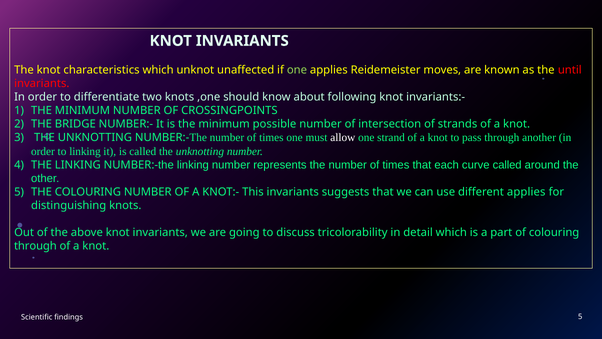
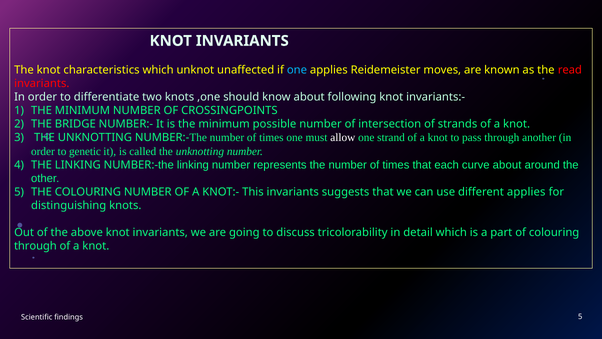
one at (297, 70) colour: light green -> light blue
until: until -> read
to linking: linking -> genetic
curve called: called -> about
